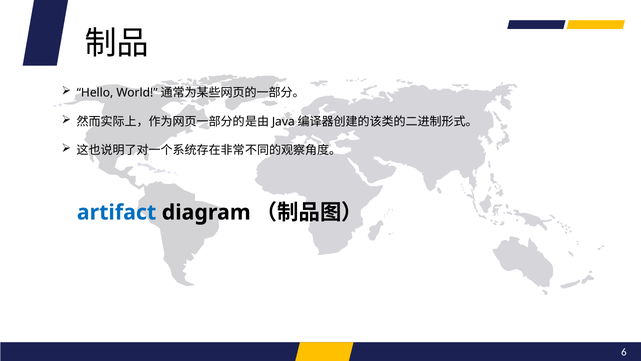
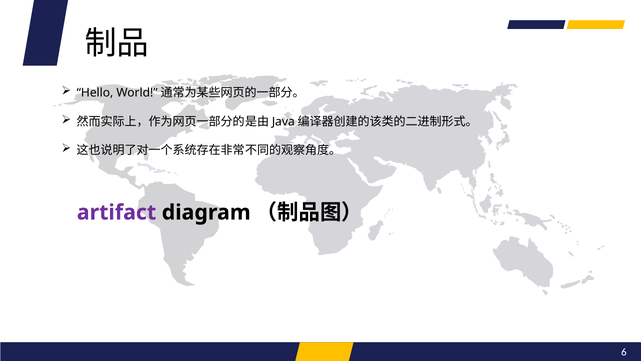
artifact colour: blue -> purple
